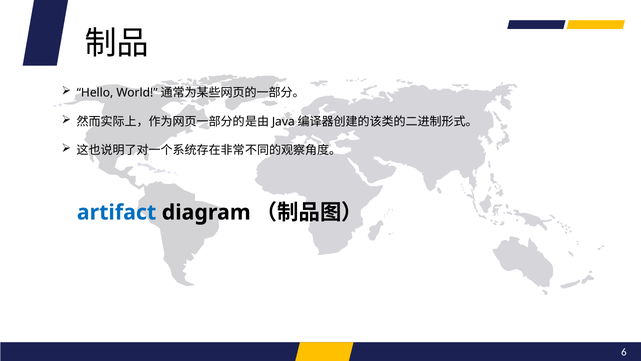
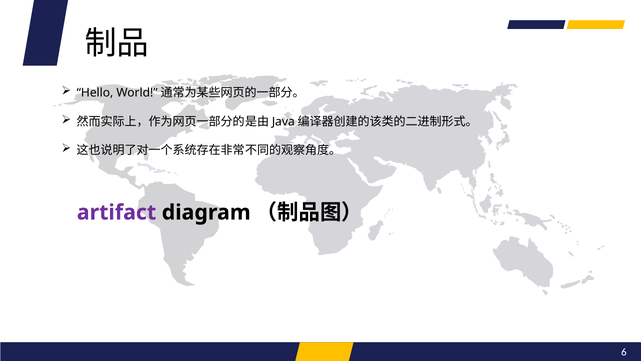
artifact colour: blue -> purple
